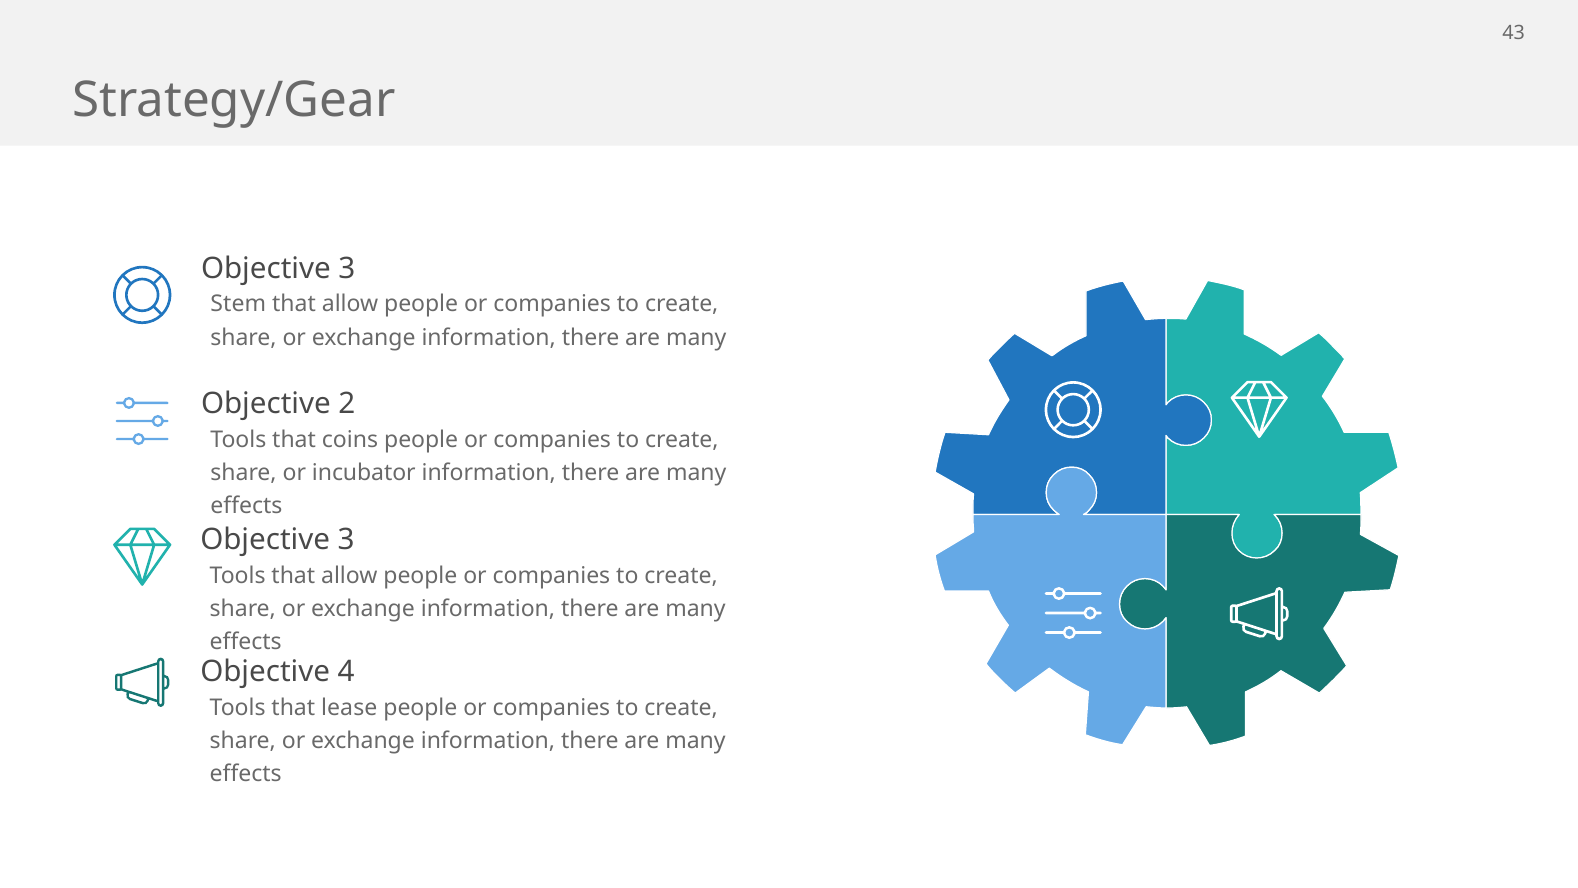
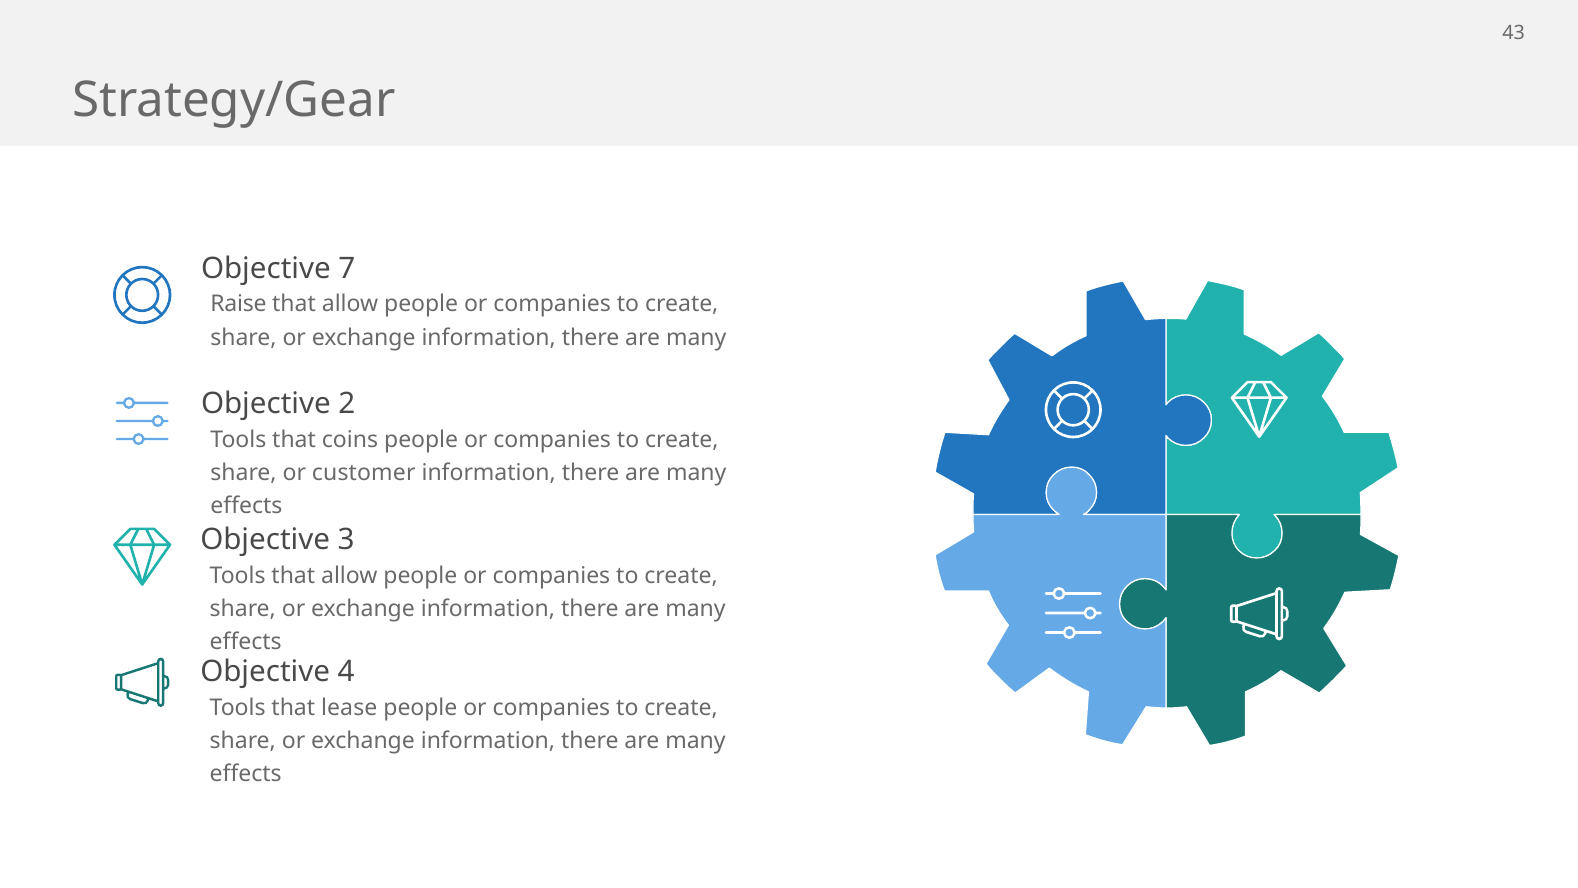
3 at (347, 268): 3 -> 7
Stem: Stem -> Raise
incubator: incubator -> customer
